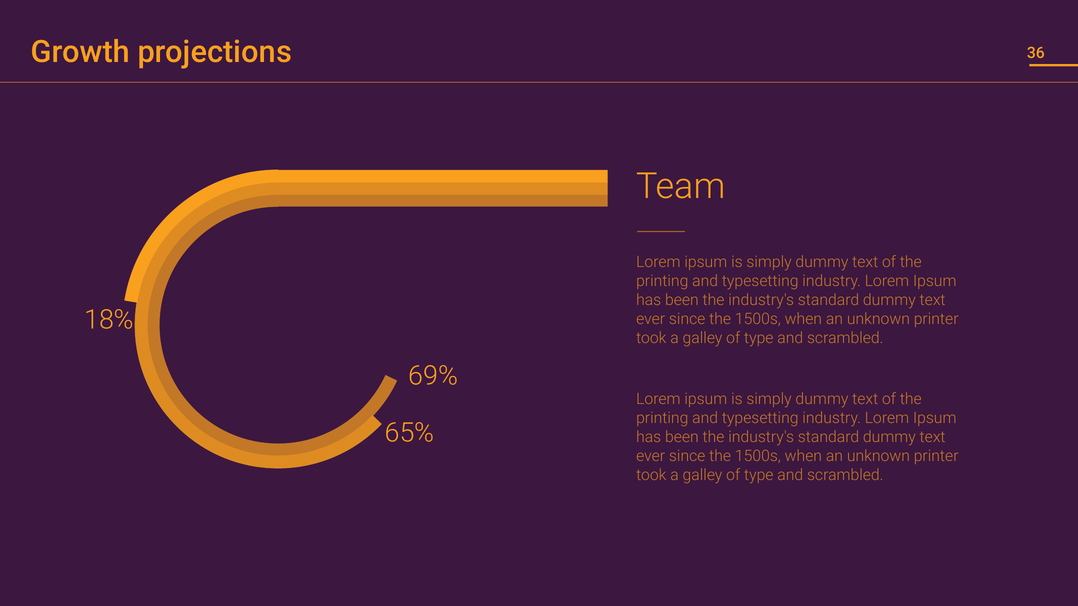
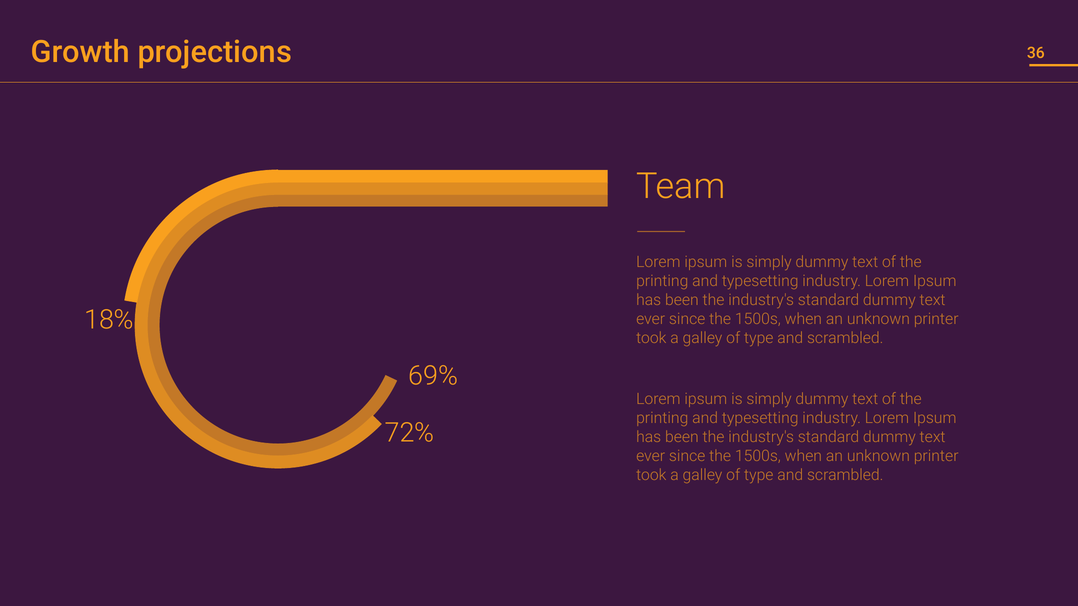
65%: 65% -> 72%
